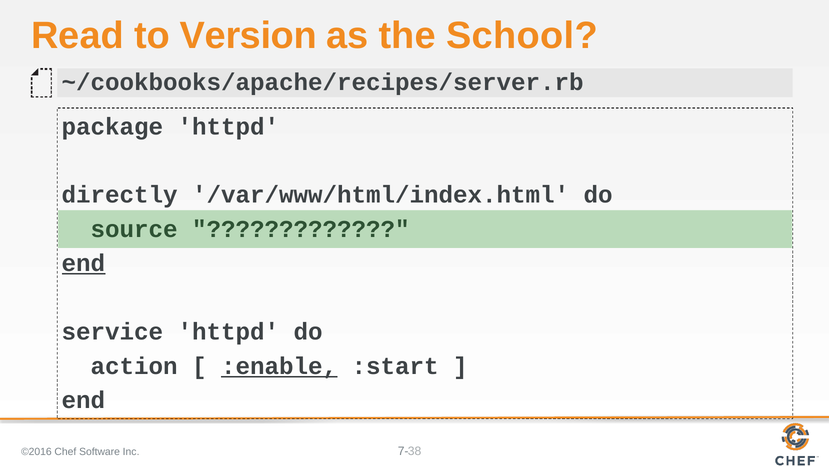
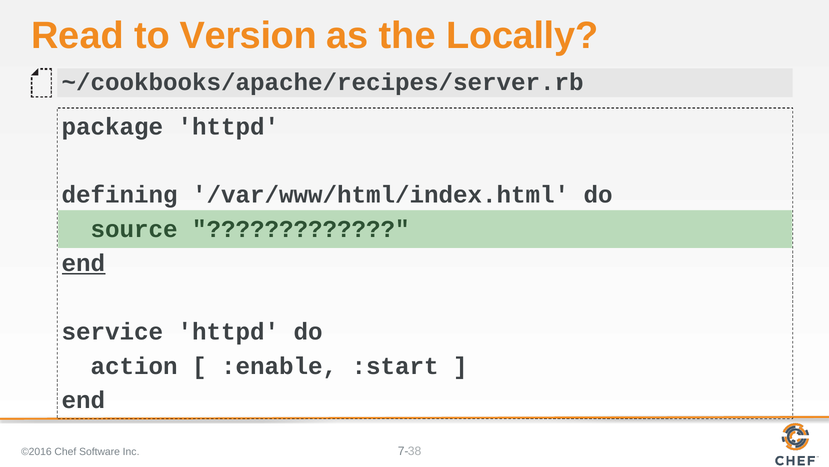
School: School -> Locally
directly: directly -> defining
:enable underline: present -> none
